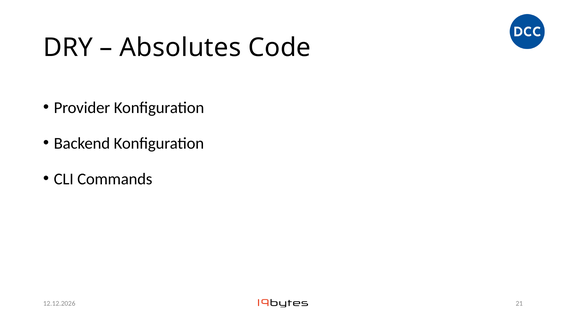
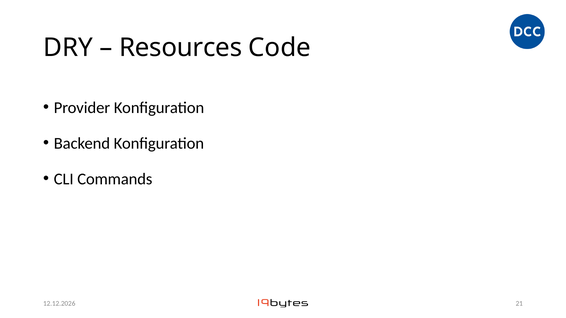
Absolutes: Absolutes -> Resources
